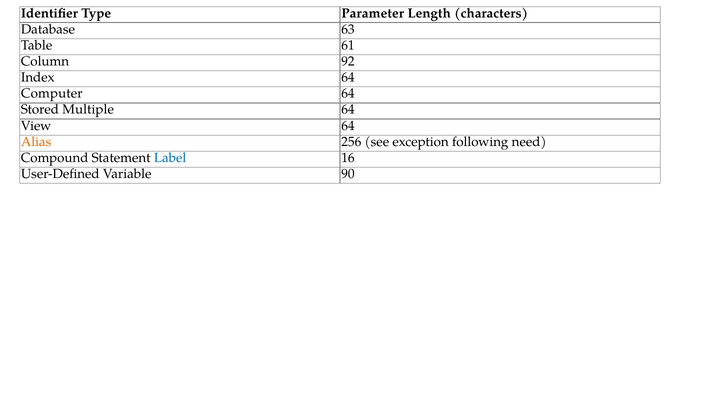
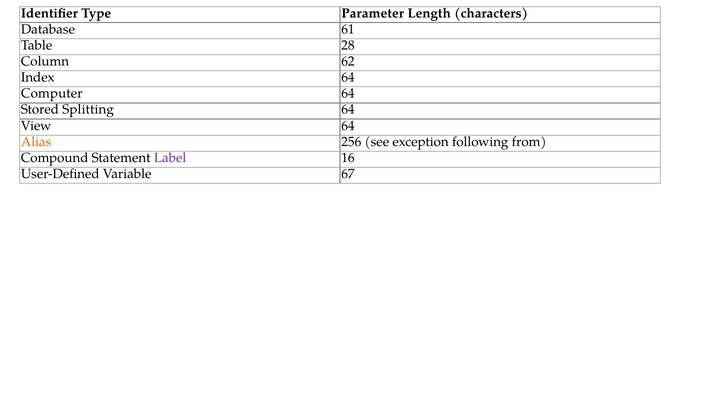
63: 63 -> 61
61: 61 -> 28
92: 92 -> 62
Multiple: Multiple -> Splitting
need: need -> from
Label colour: blue -> purple
90: 90 -> 67
